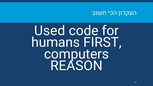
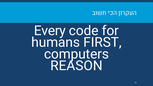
Used: Used -> Every
